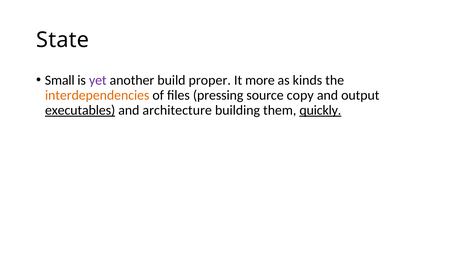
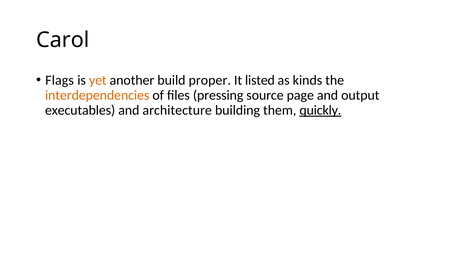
State: State -> Carol
Small: Small -> Flags
yet colour: purple -> orange
more: more -> listed
copy: copy -> page
executables underline: present -> none
